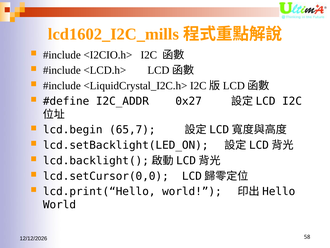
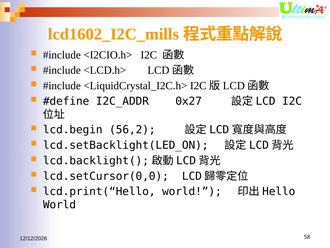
65,7: 65,7 -> 56,2
